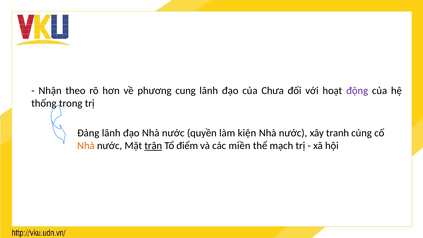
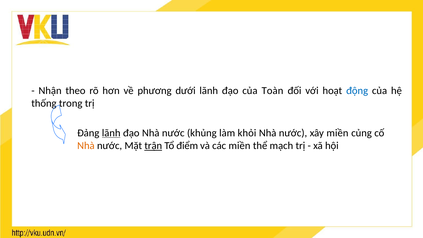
cung: cung -> dưới
Chưa: Chưa -> Toàn
động colour: purple -> blue
lãnh at (111, 133) underline: none -> present
quyền: quyền -> khủng
kiện: kiện -> khỏi
xây tranh: tranh -> miền
